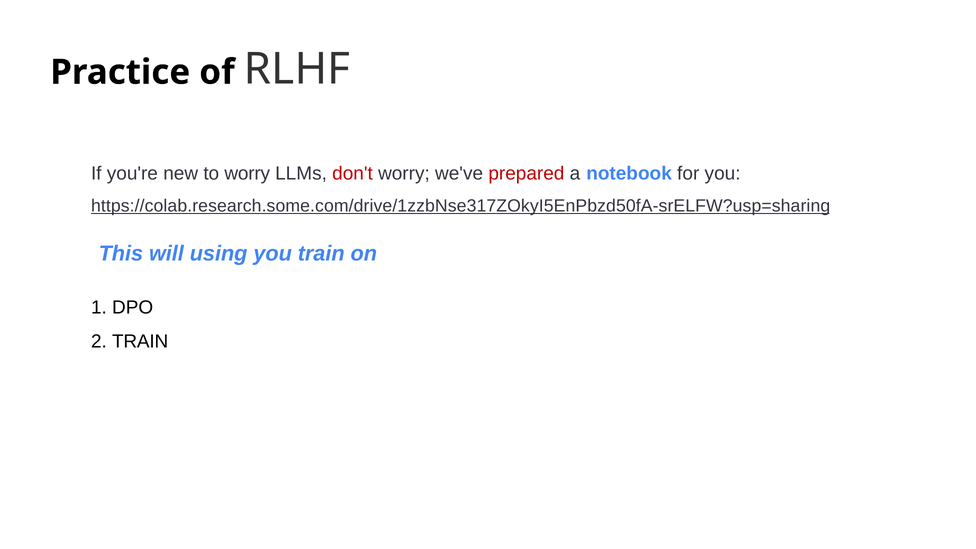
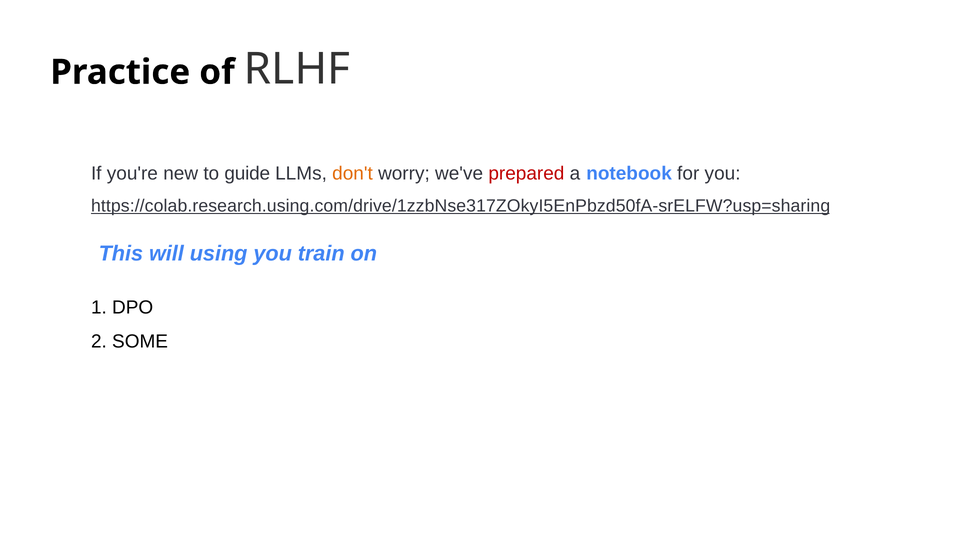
to worry: worry -> guide
don't colour: red -> orange
https://colab.research.some.com/drive/1zzbNse317ZOkyI5EnPbzd50fA-srELFW?usp=sharing: https://colab.research.some.com/drive/1zzbNse317ZOkyI5EnPbzd50fA-srELFW?usp=sharing -> https://colab.research.using.com/drive/1zzbNse317ZOkyI5EnPbzd50fA-srELFW?usp=sharing
2 TRAIN: TRAIN -> SOME
